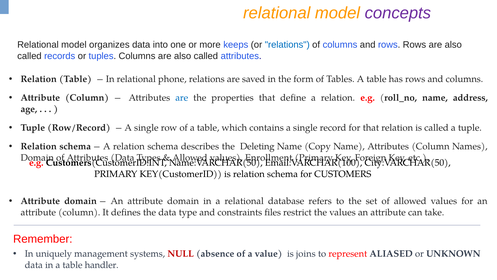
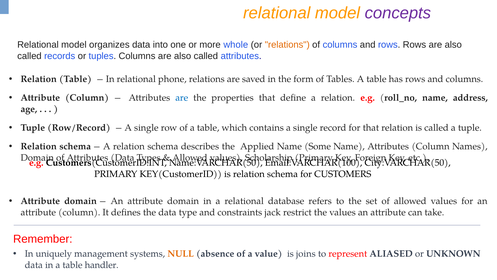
keeps: keeps -> whole
relations at (287, 45) colour: blue -> orange
Deleting: Deleting -> Applied
Copy: Copy -> Some
Enrollment: Enrollment -> Scholarship
files: files -> jack
NULL colour: red -> orange
